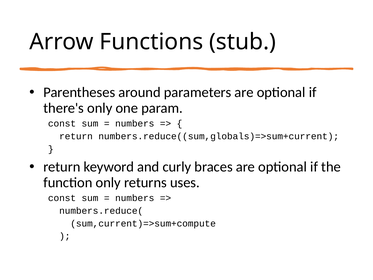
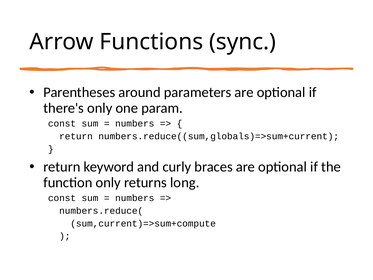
stub: stub -> sync
uses: uses -> long
